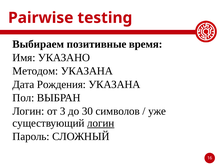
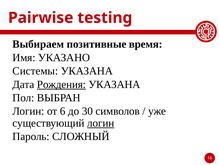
Методом: Методом -> Системы
Рождения underline: none -> present
3: 3 -> 6
